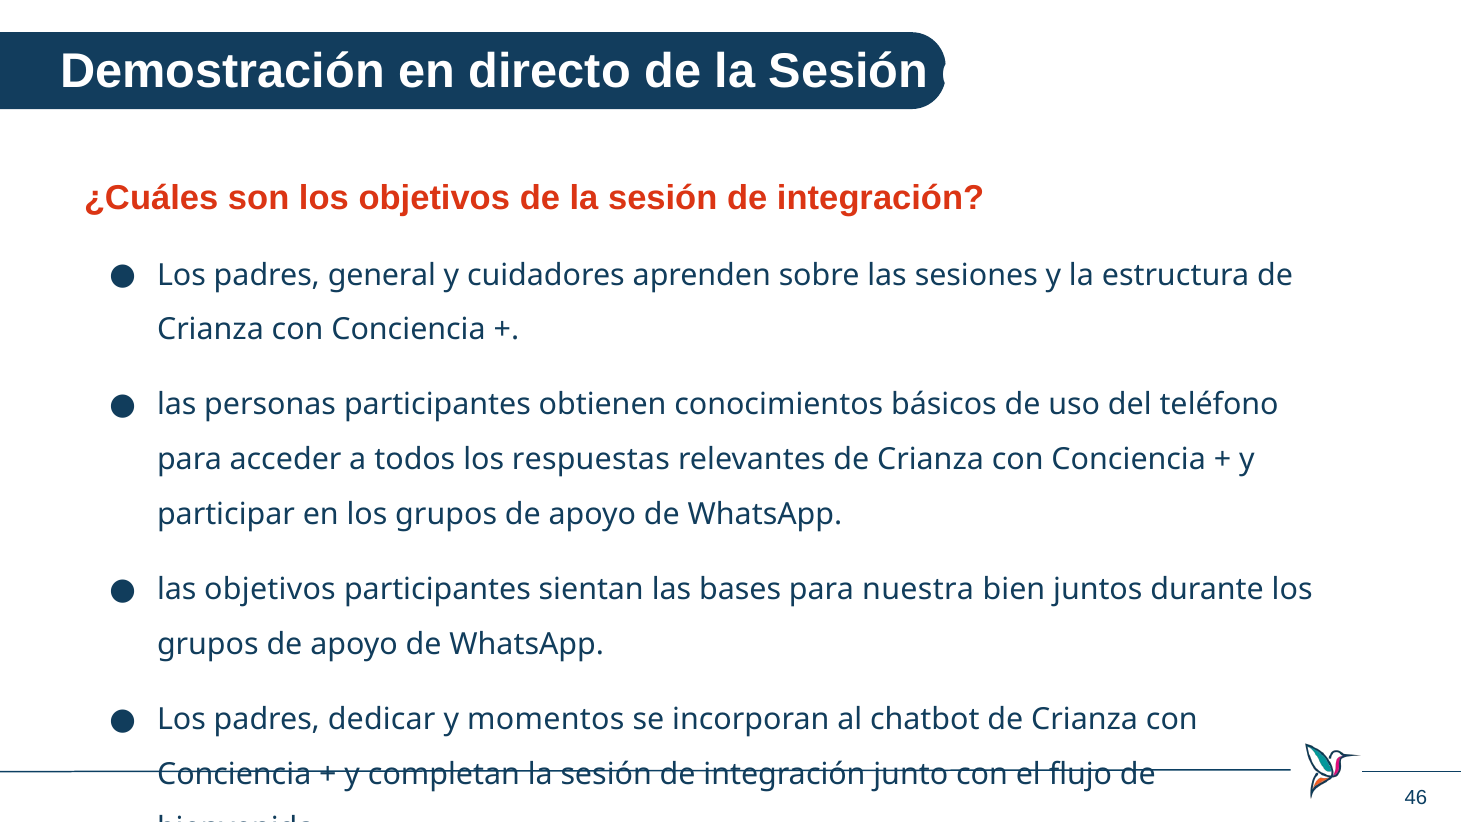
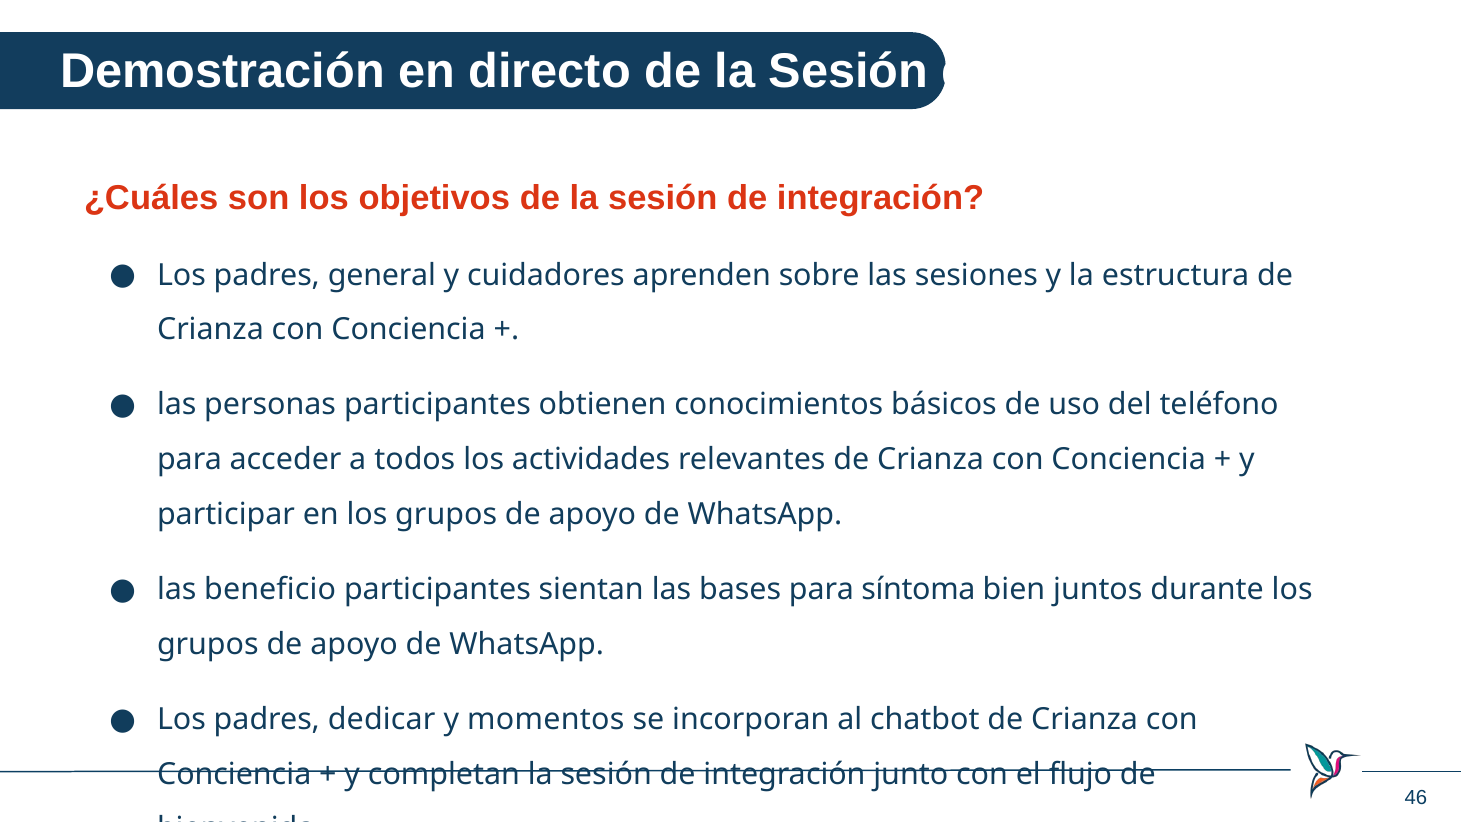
respuestas: respuestas -> actividades
las objetivos: objetivos -> beneficio
nuestra: nuestra -> síntoma
